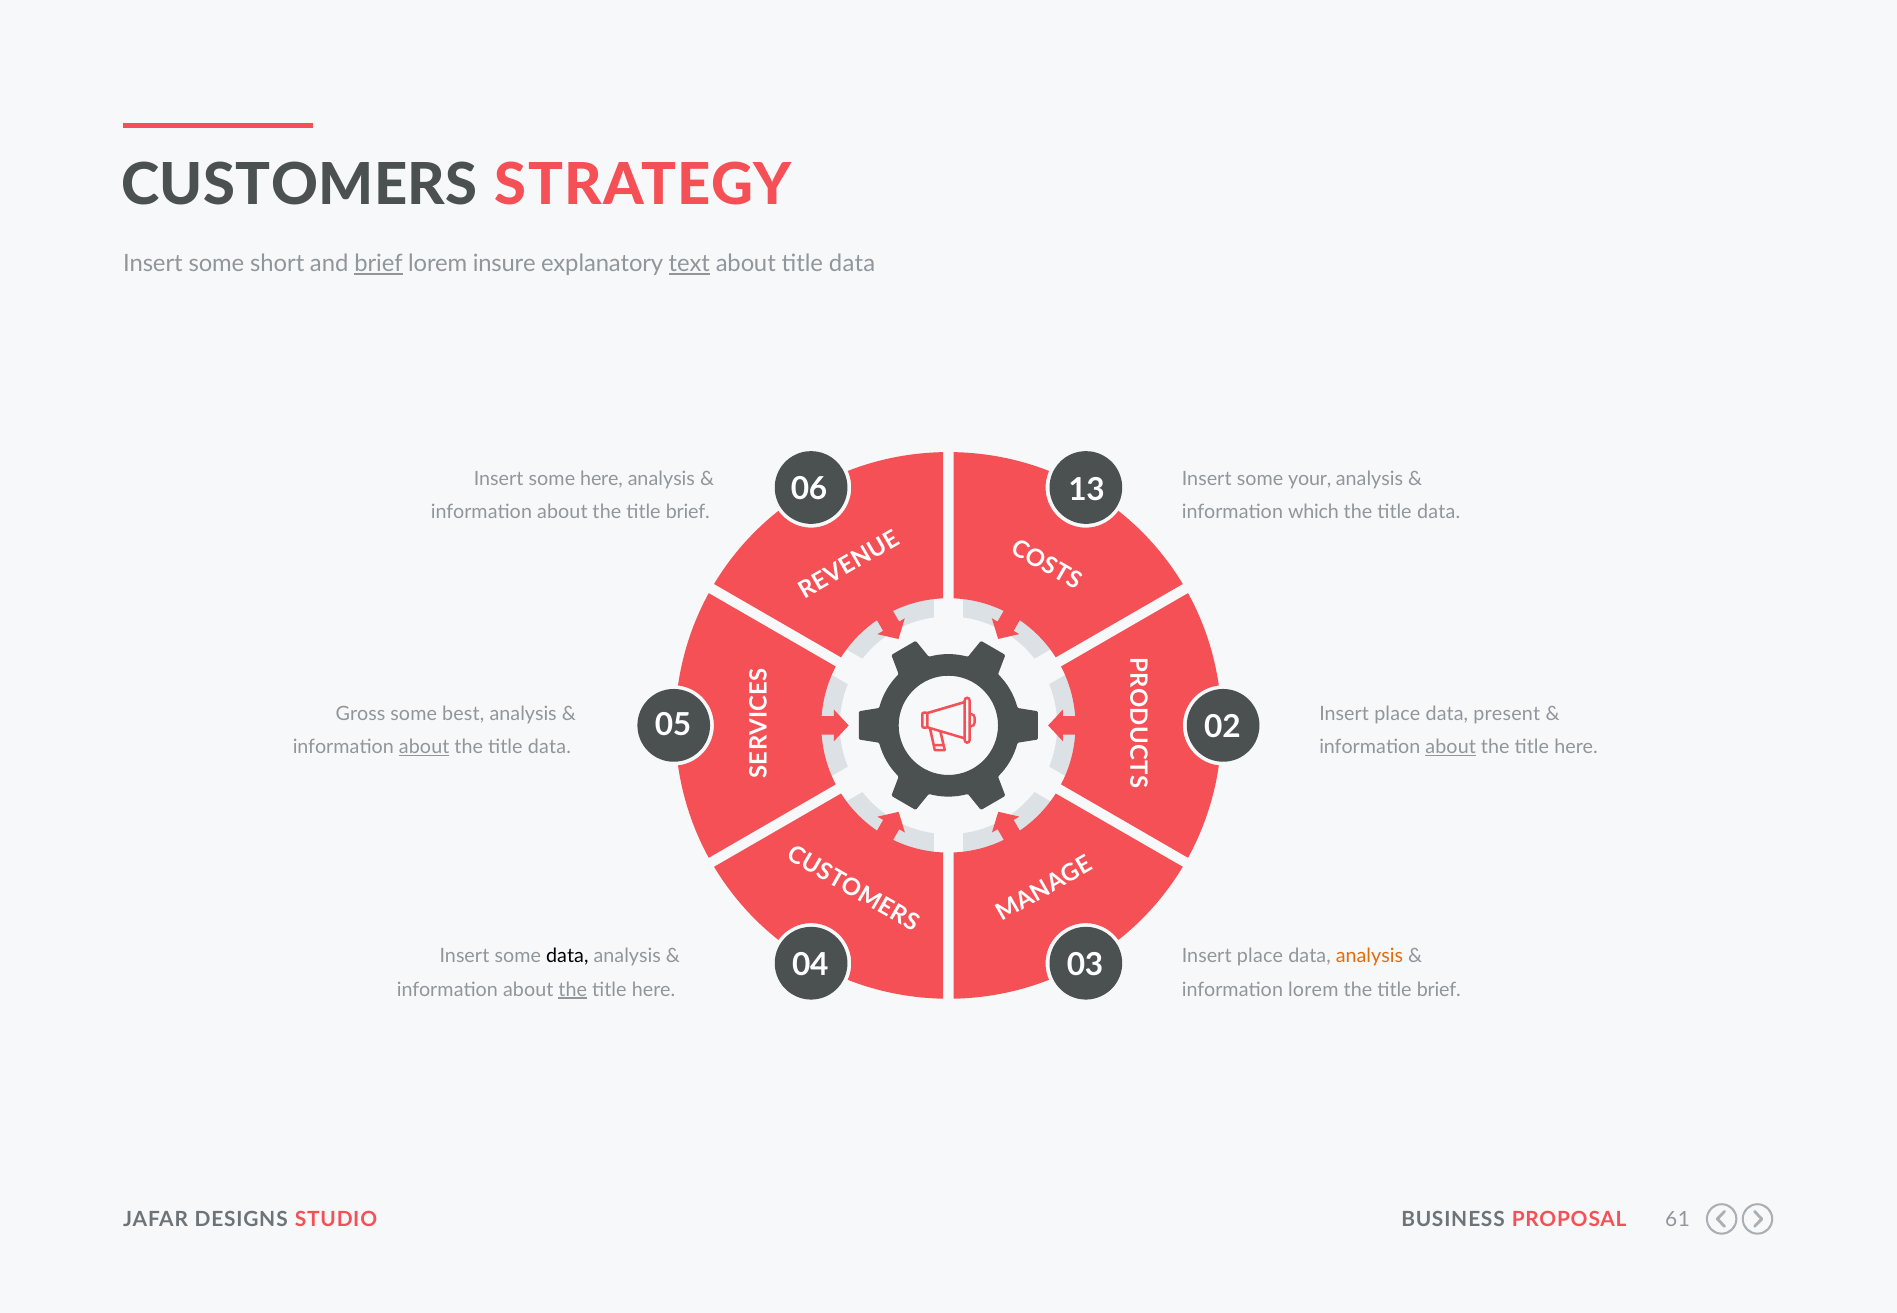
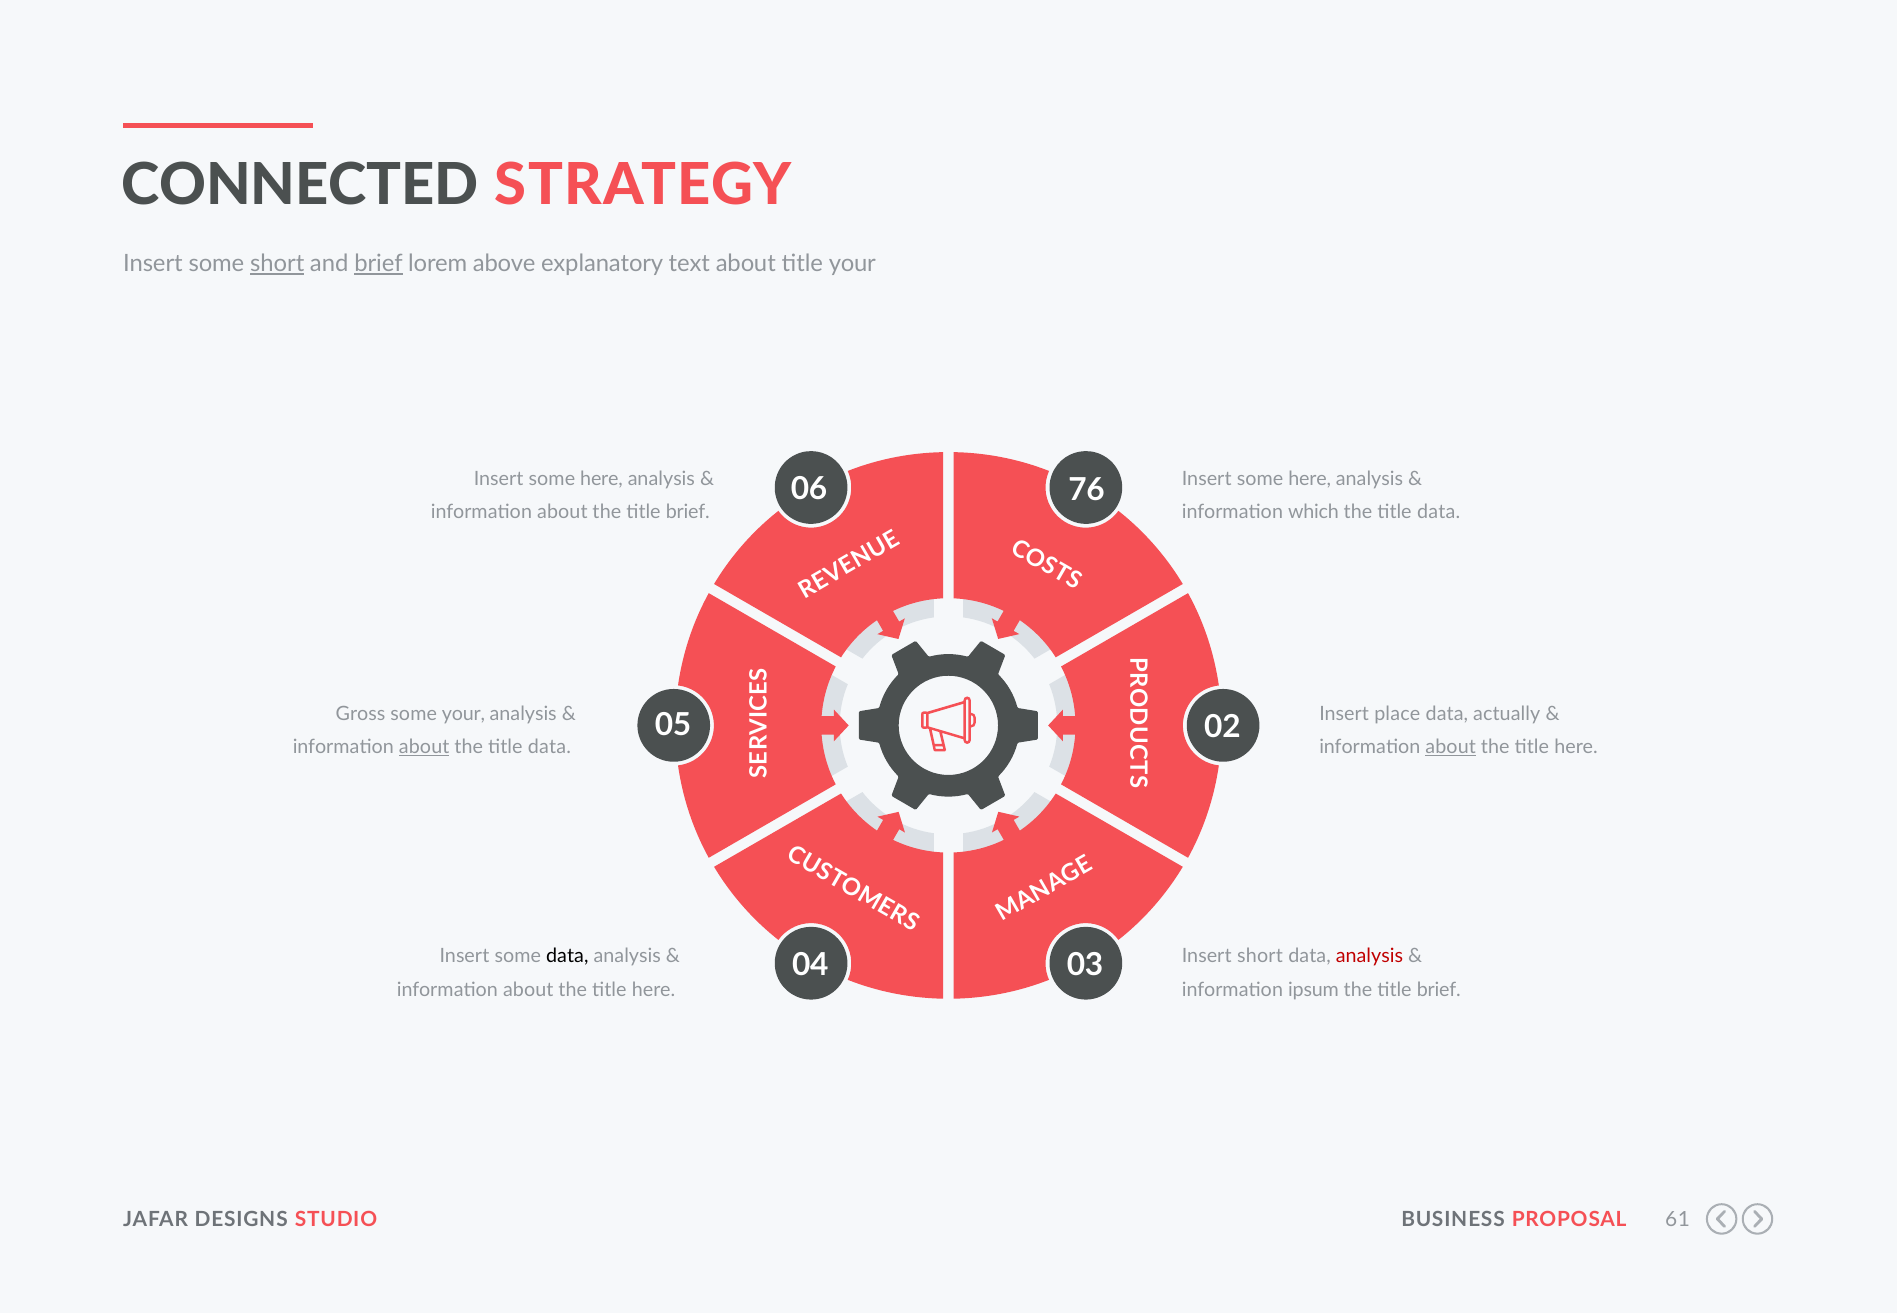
CUSTOMERS: CUSTOMERS -> CONNECTED
short at (277, 264) underline: none -> present
insure: insure -> above
text underline: present -> none
about title data: data -> your
your at (1310, 479): your -> here
13: 13 -> 76
some best: best -> your
present: present -> actually
place at (1260, 957): place -> short
analysis at (1369, 957) colour: orange -> red
the at (573, 990) underline: present -> none
information lorem: lorem -> ipsum
